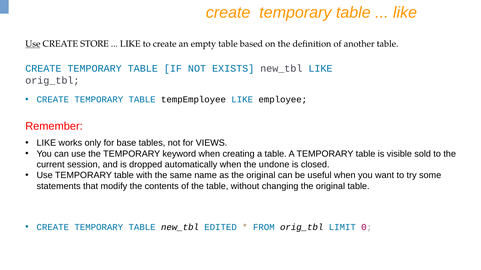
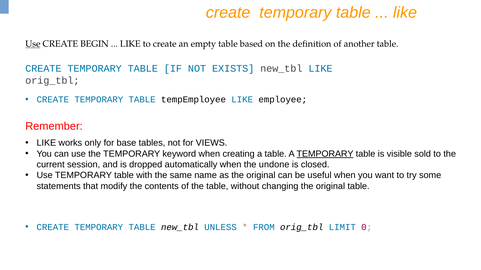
STORE: STORE -> BEGIN
TEMPORARY at (325, 154) underline: none -> present
EDITED: EDITED -> UNLESS
